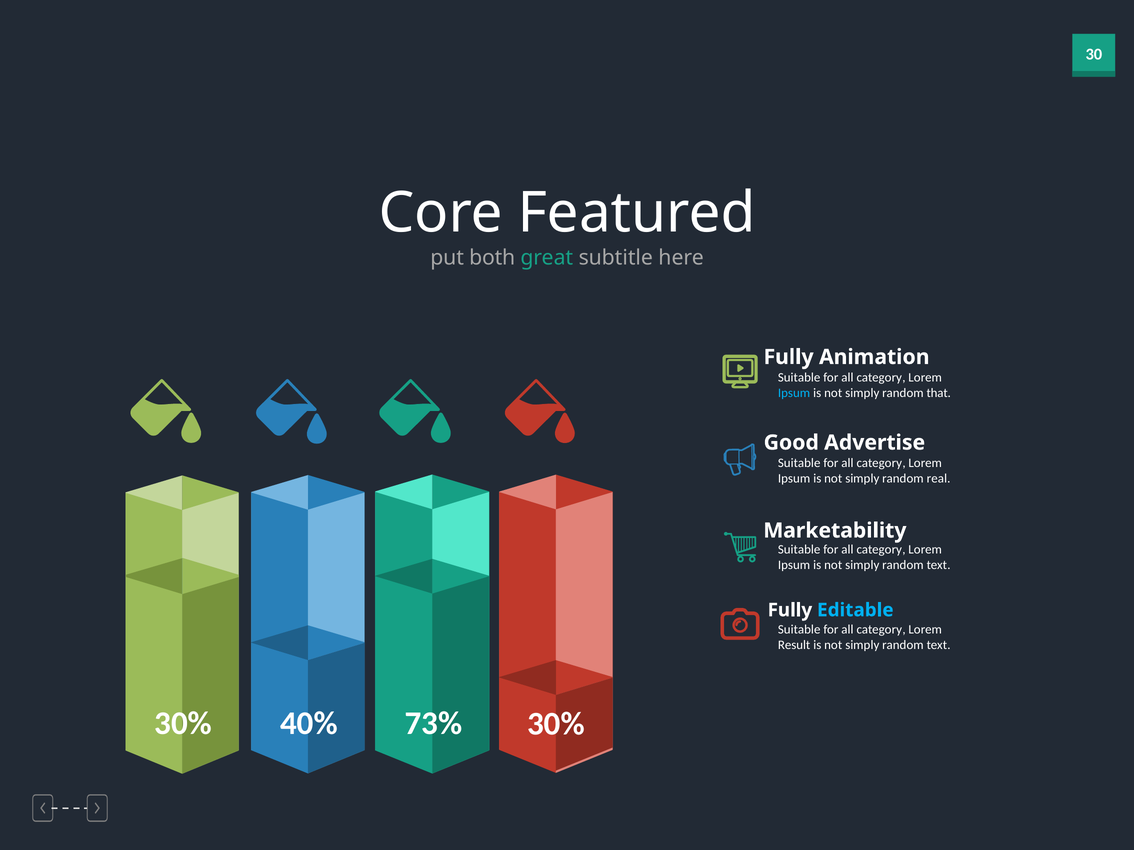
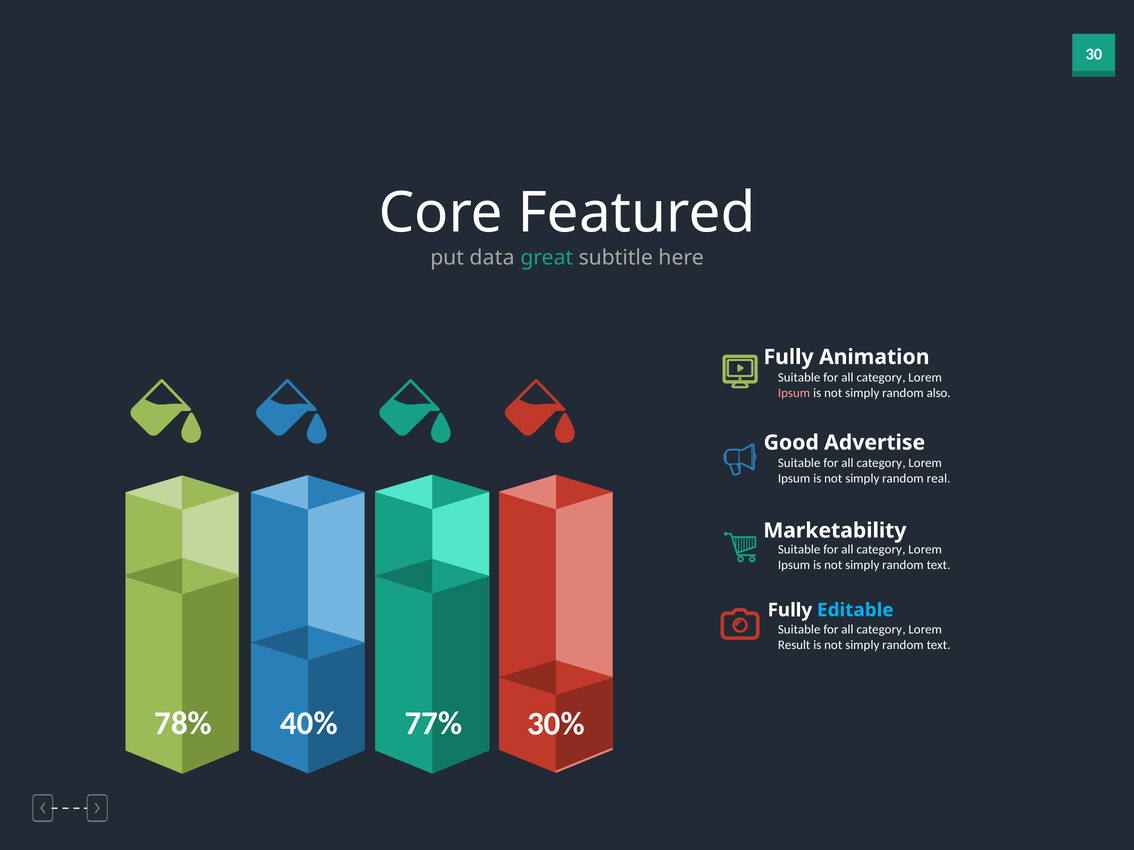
both: both -> data
Ipsum at (794, 393) colour: light blue -> pink
that: that -> also
73%: 73% -> 77%
30% at (183, 724): 30% -> 78%
